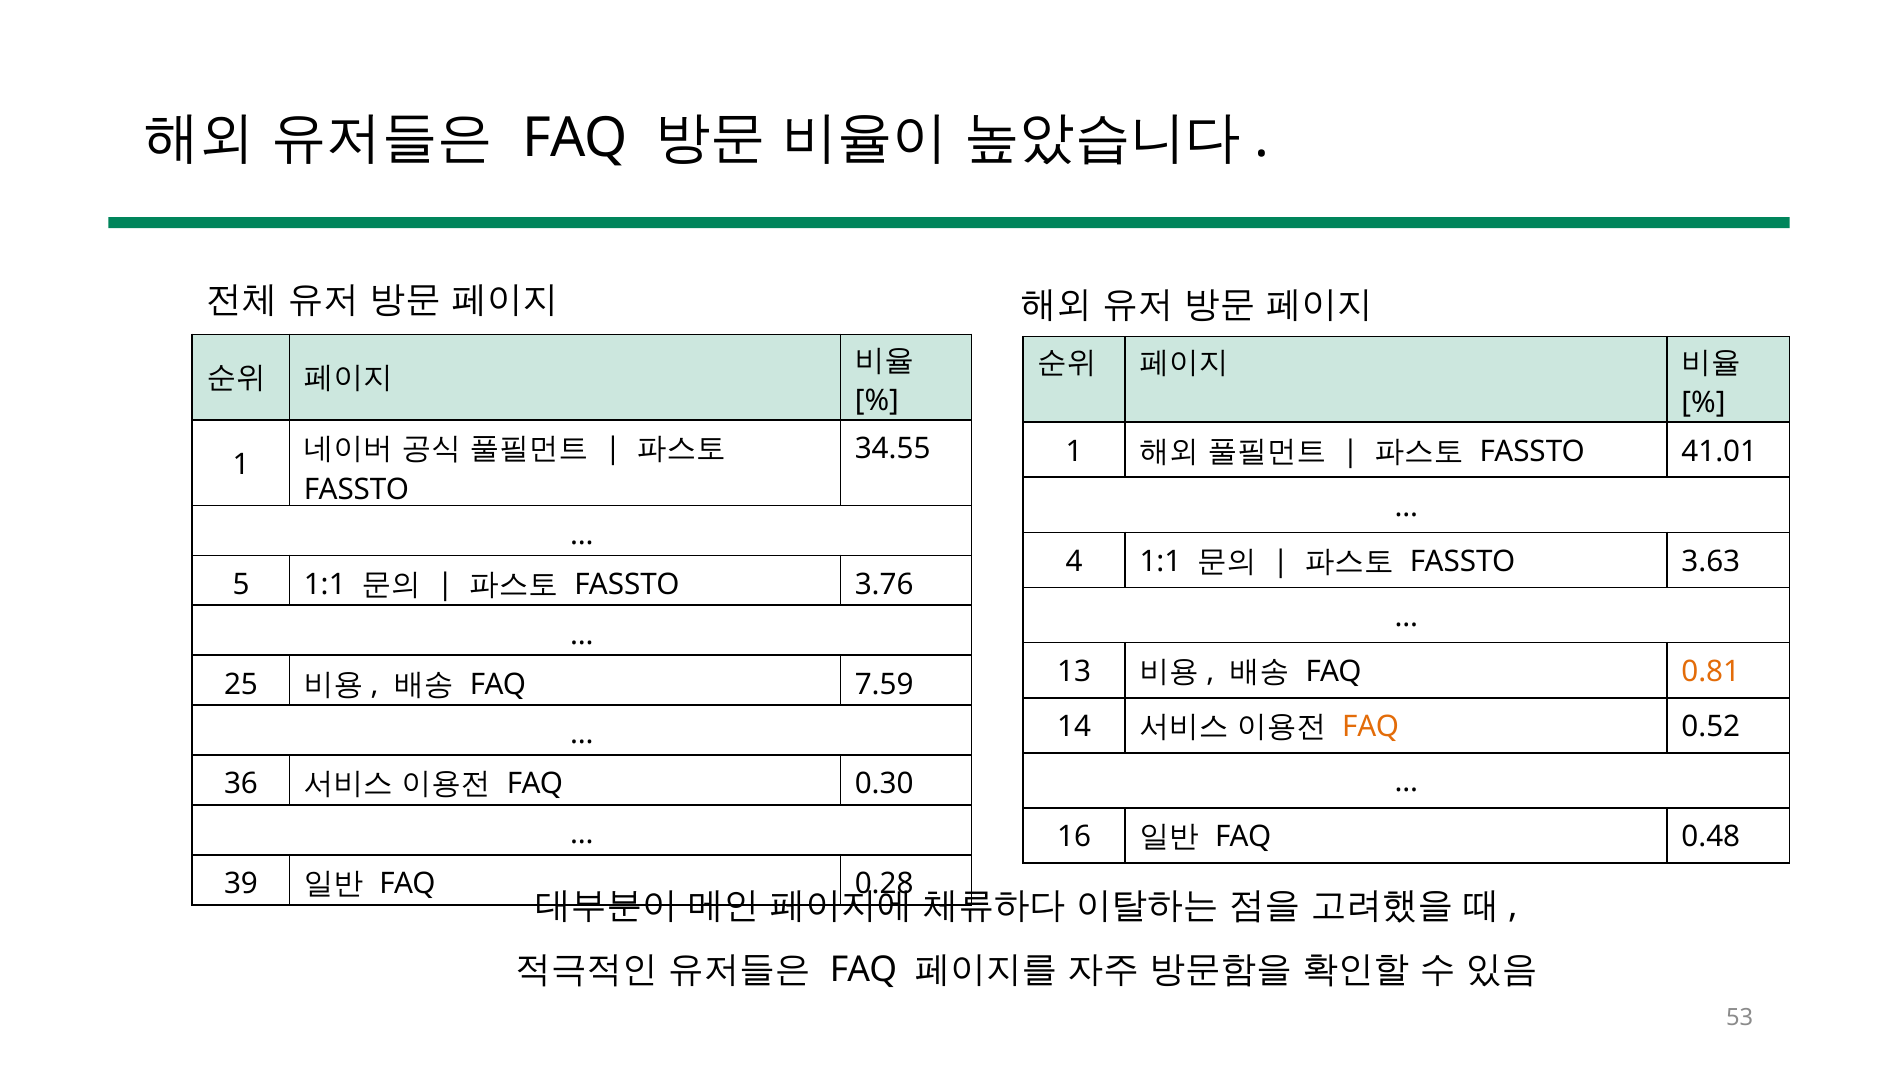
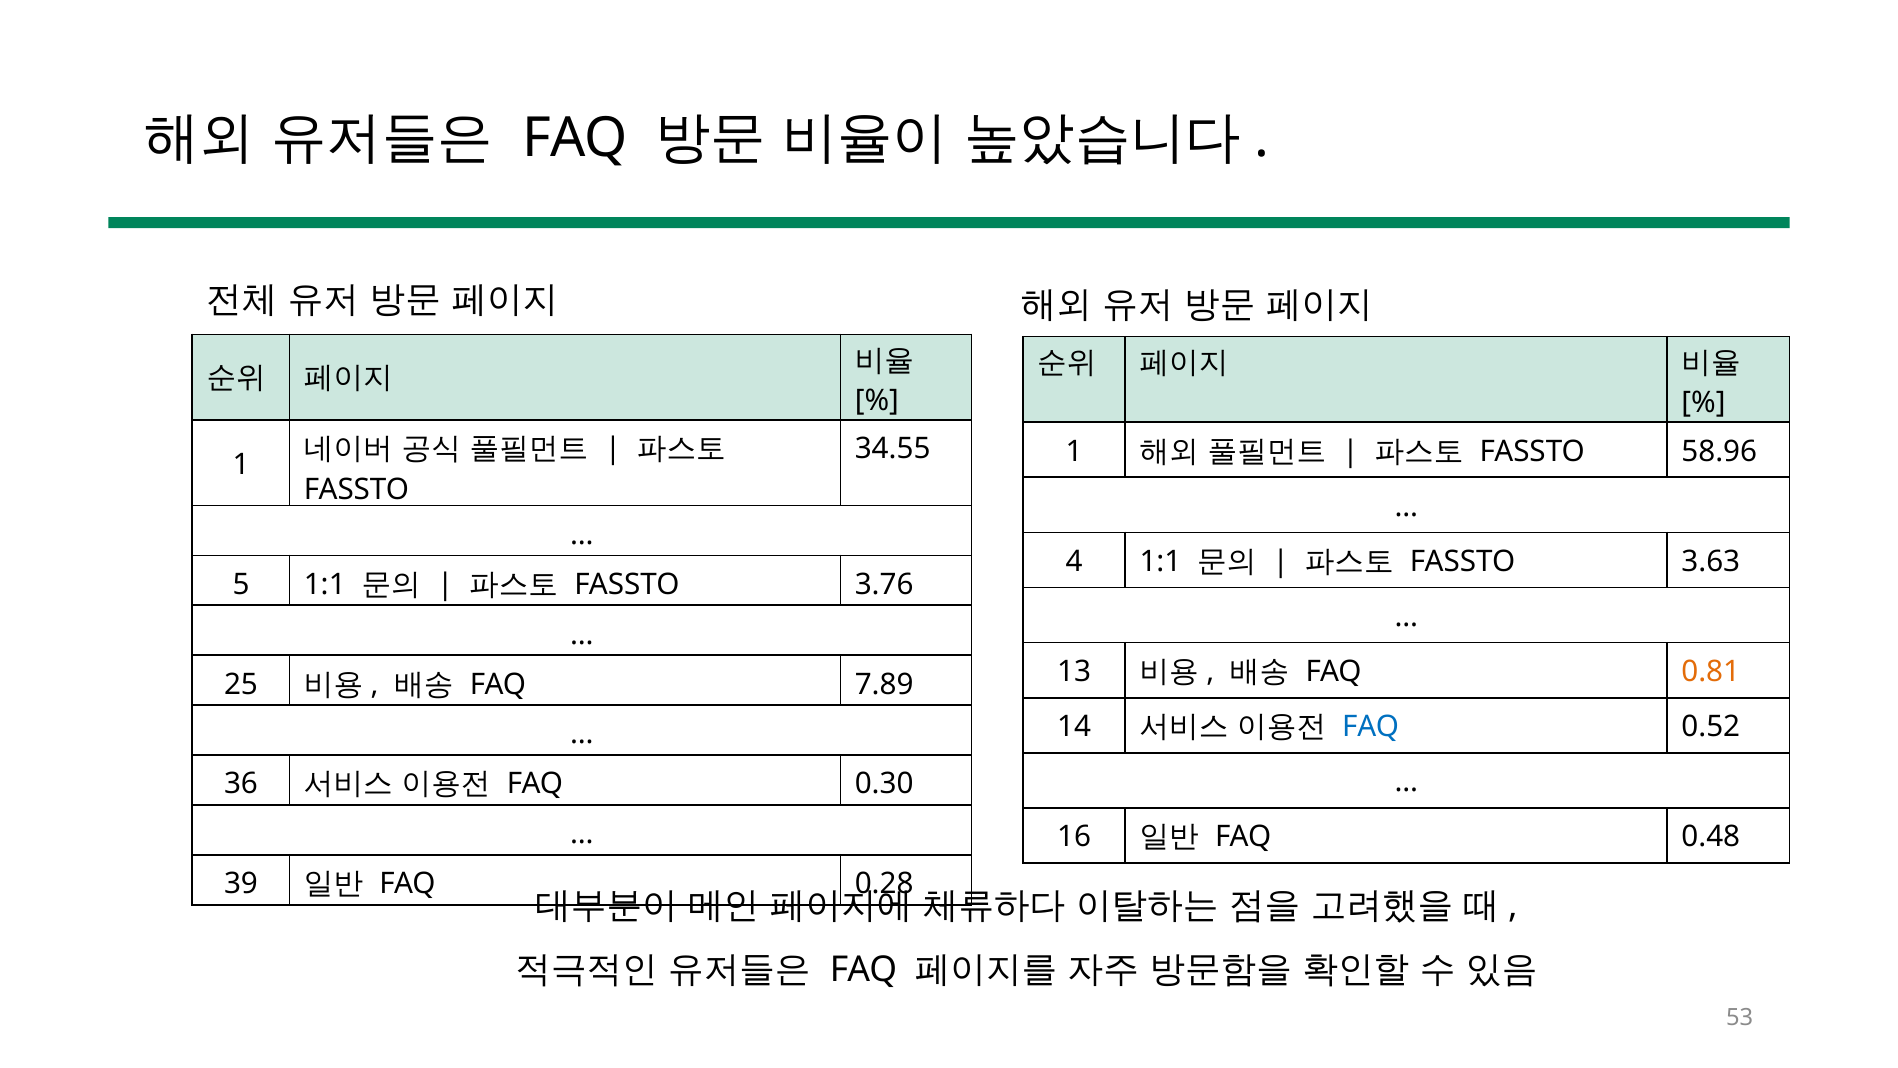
41.01: 41.01 -> 58.96
7.59: 7.59 -> 7.89
FAQ at (1371, 727) colour: orange -> blue
